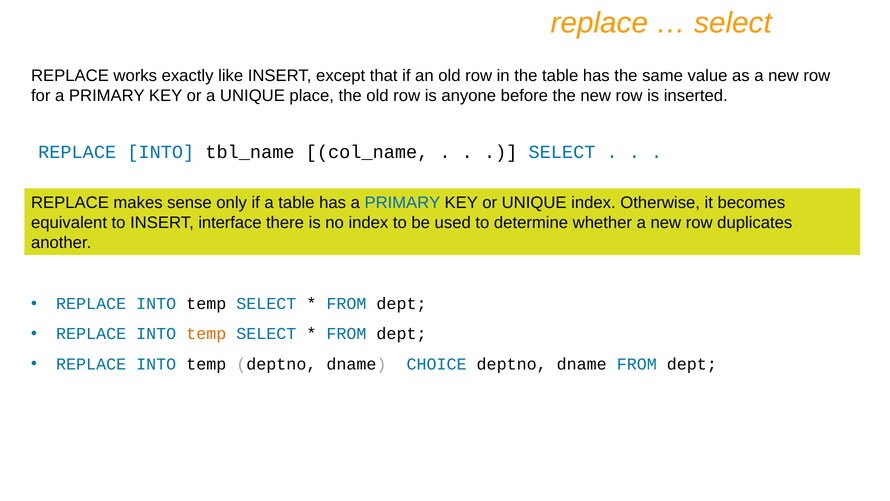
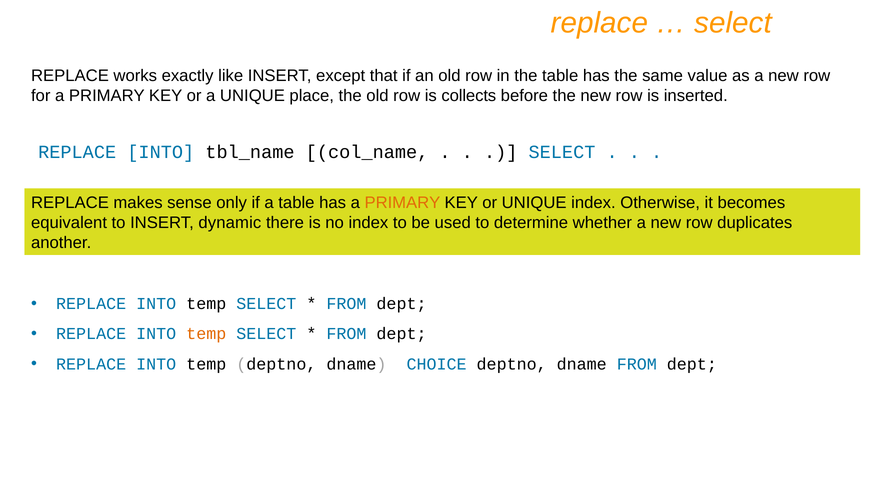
anyone: anyone -> collects
PRIMARY at (402, 203) colour: blue -> orange
interface: interface -> dynamic
